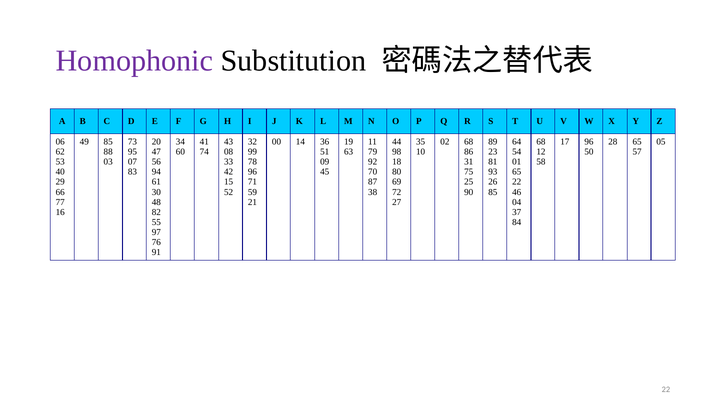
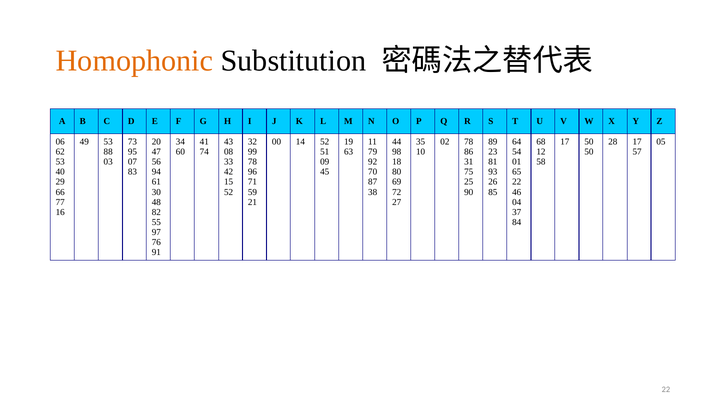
Homophonic colour: purple -> orange
49 85: 85 -> 53
14 36: 36 -> 52
02 68: 68 -> 78
17 96: 96 -> 50
28 65: 65 -> 17
